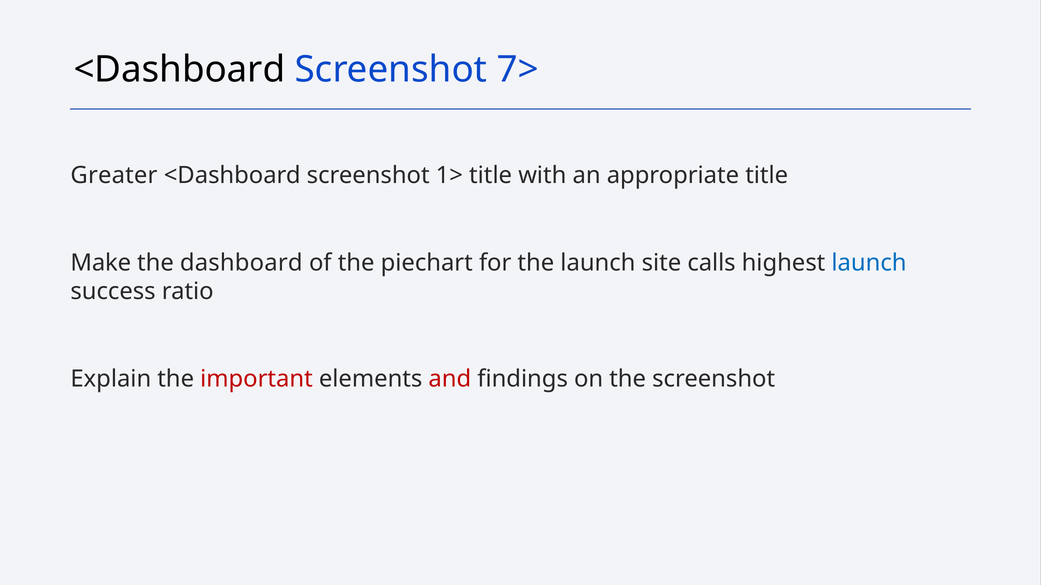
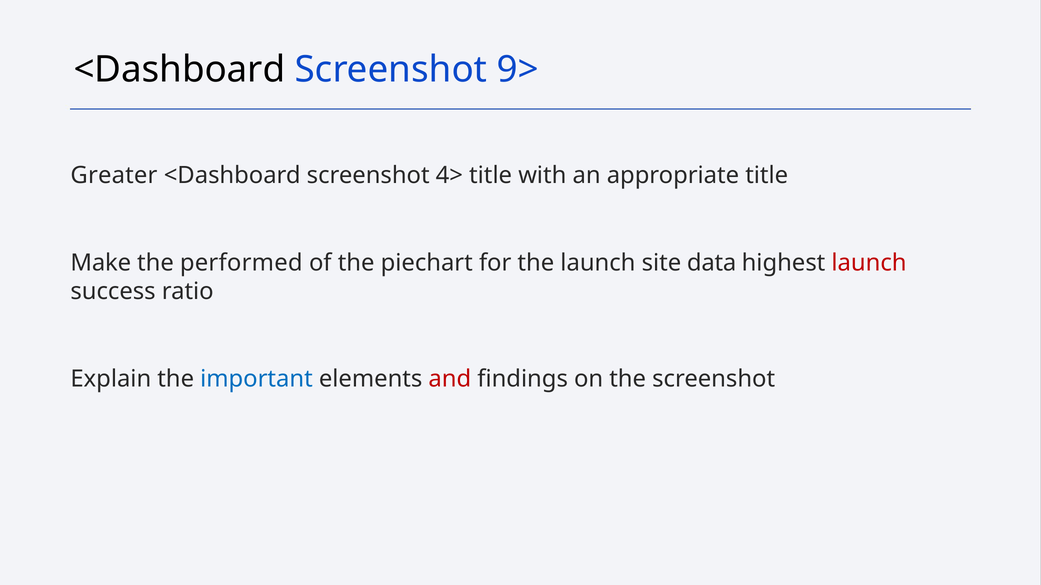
7>: 7> -> 9>
1>: 1> -> 4>
dashboard: dashboard -> performed
calls: calls -> data
launch at (869, 263) colour: blue -> red
important colour: red -> blue
